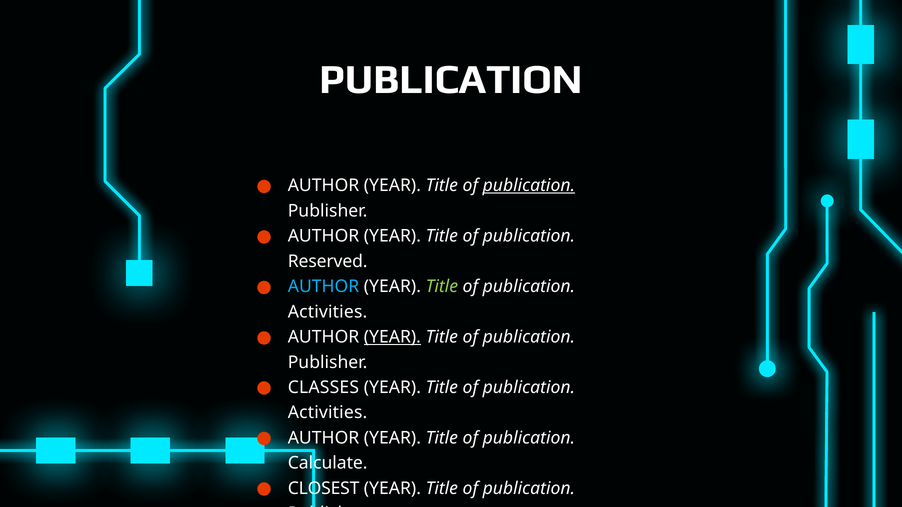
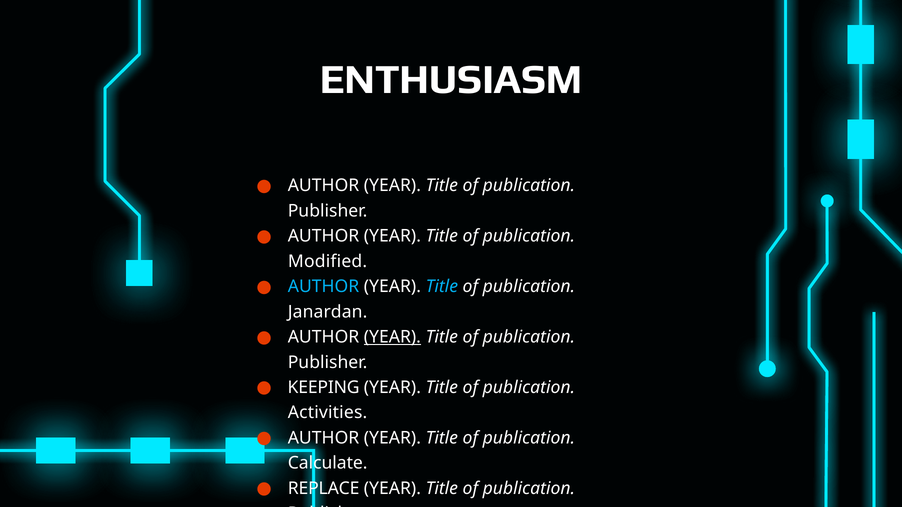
PUBLICATION at (451, 80): PUBLICATION -> ENTHUSIASM
publication at (529, 186) underline: present -> none
Reserved: Reserved -> Modified
Title at (442, 287) colour: light green -> light blue
Activities at (328, 312): Activities -> Janardan
CLASSES: CLASSES -> KEEPING
CLOSEST: CLOSEST -> REPLACE
